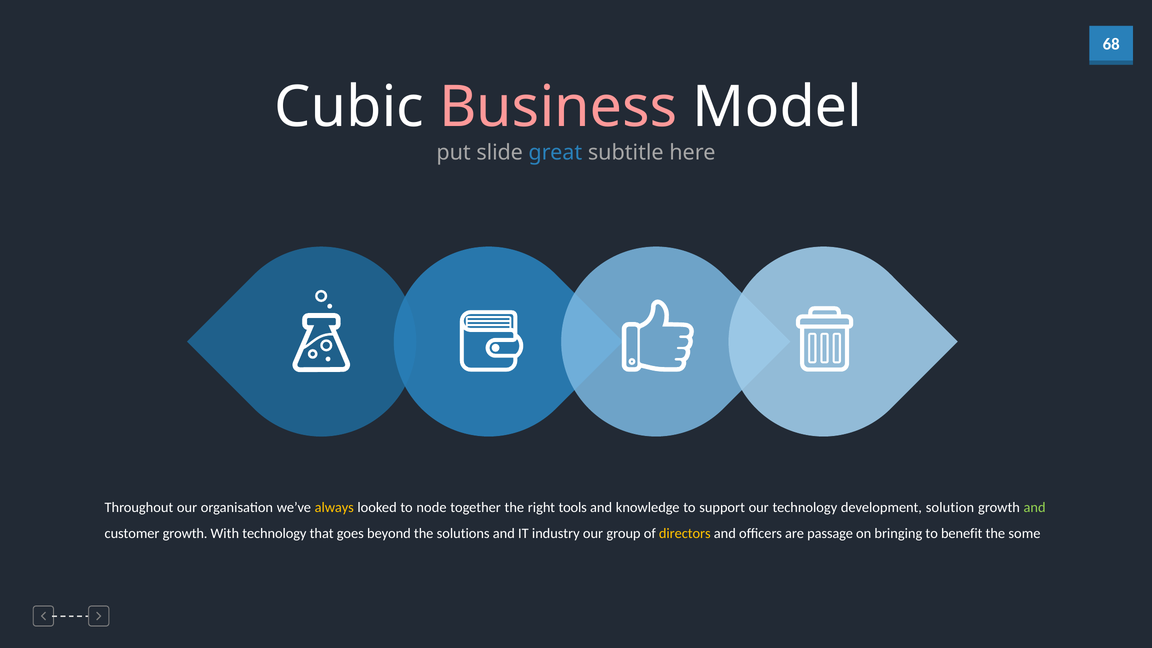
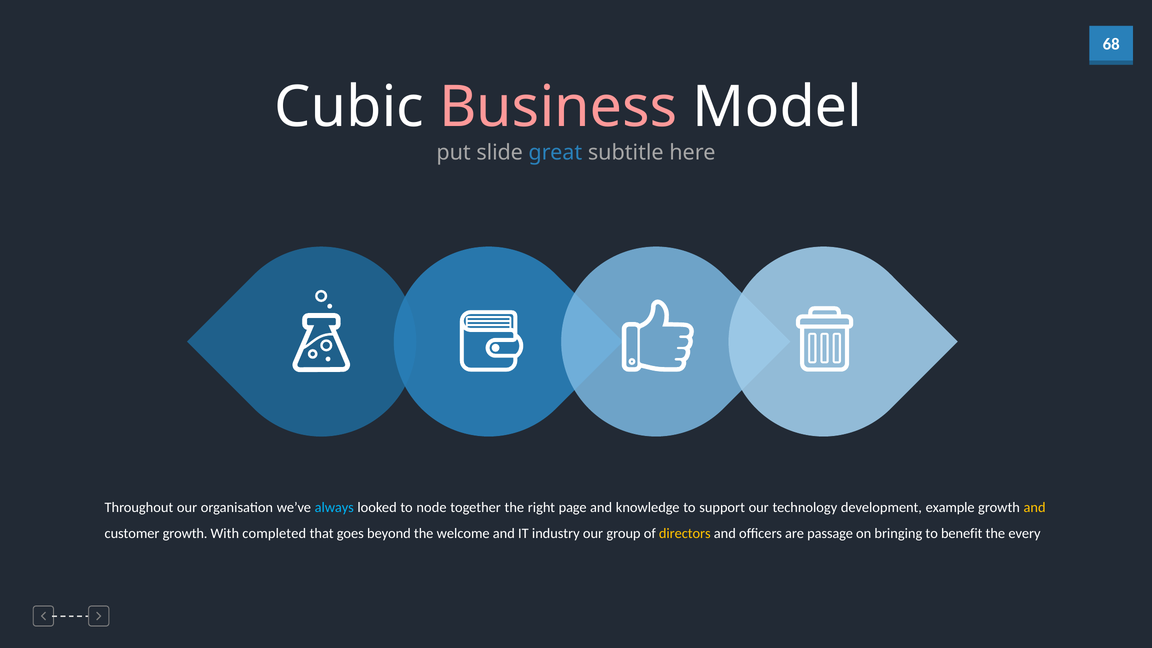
always colour: yellow -> light blue
tools: tools -> page
solution: solution -> example
and at (1035, 508) colour: light green -> yellow
With technology: technology -> completed
solutions: solutions -> welcome
some: some -> every
